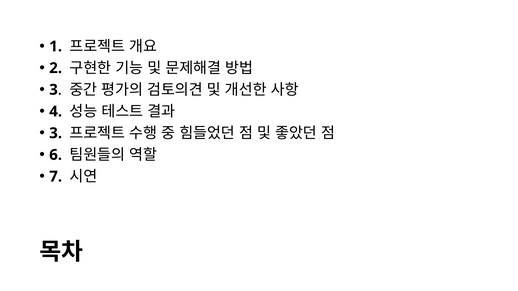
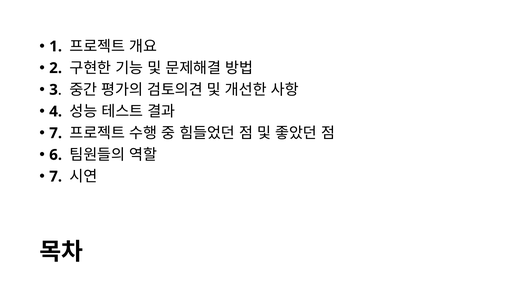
3 at (56, 133): 3 -> 7
